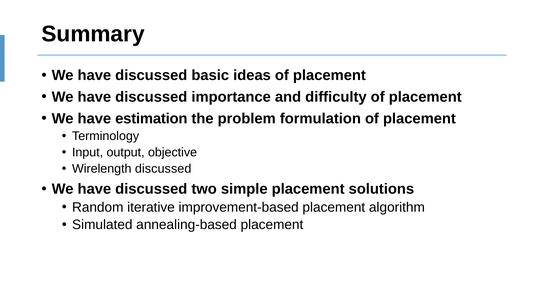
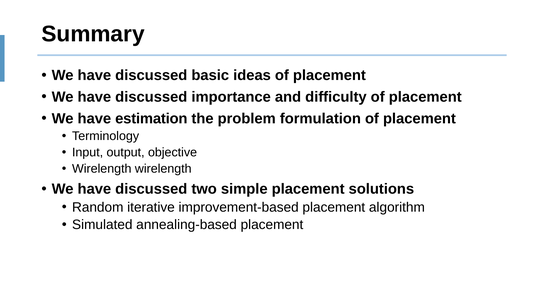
Wirelength discussed: discussed -> wirelength
